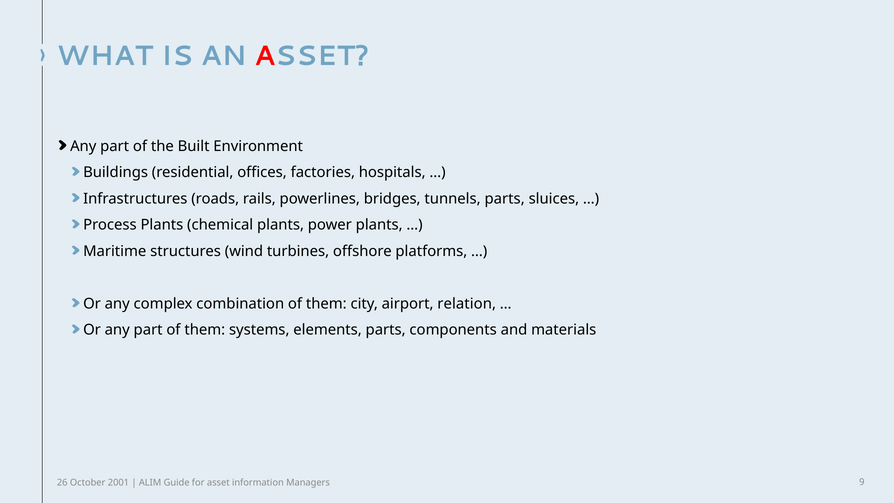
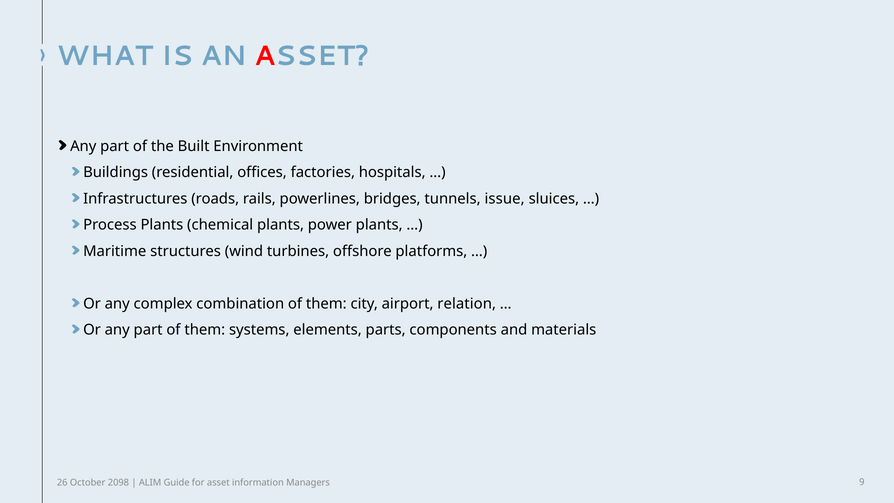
tunnels parts: parts -> issue
2001: 2001 -> 2098
